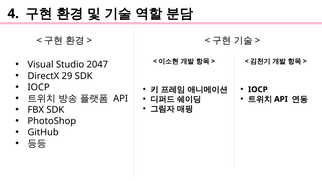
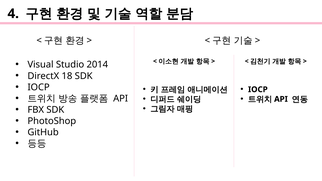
2047: 2047 -> 2014
29: 29 -> 18
